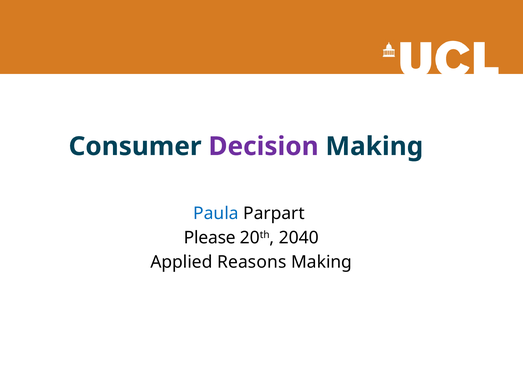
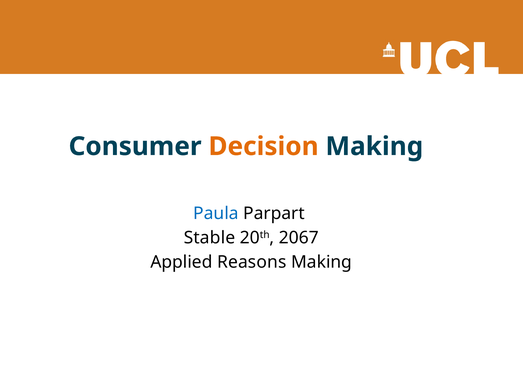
Decision colour: purple -> orange
Please: Please -> Stable
2040: 2040 -> 2067
